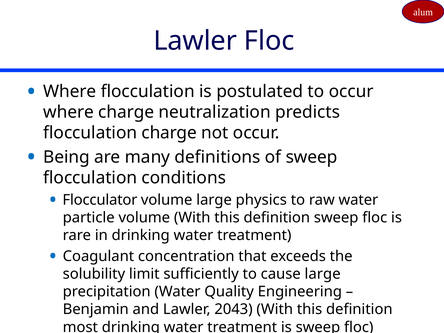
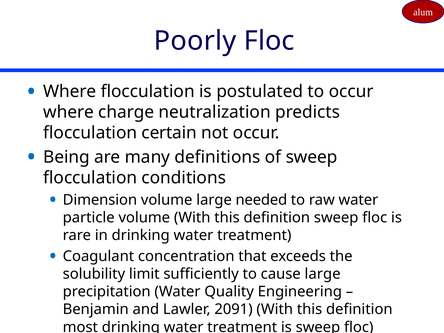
Lawler at (195, 41): Lawler -> Poorly
flocculation charge: charge -> certain
Flocculator: Flocculator -> Dimension
physics: physics -> needed
2043: 2043 -> 2091
